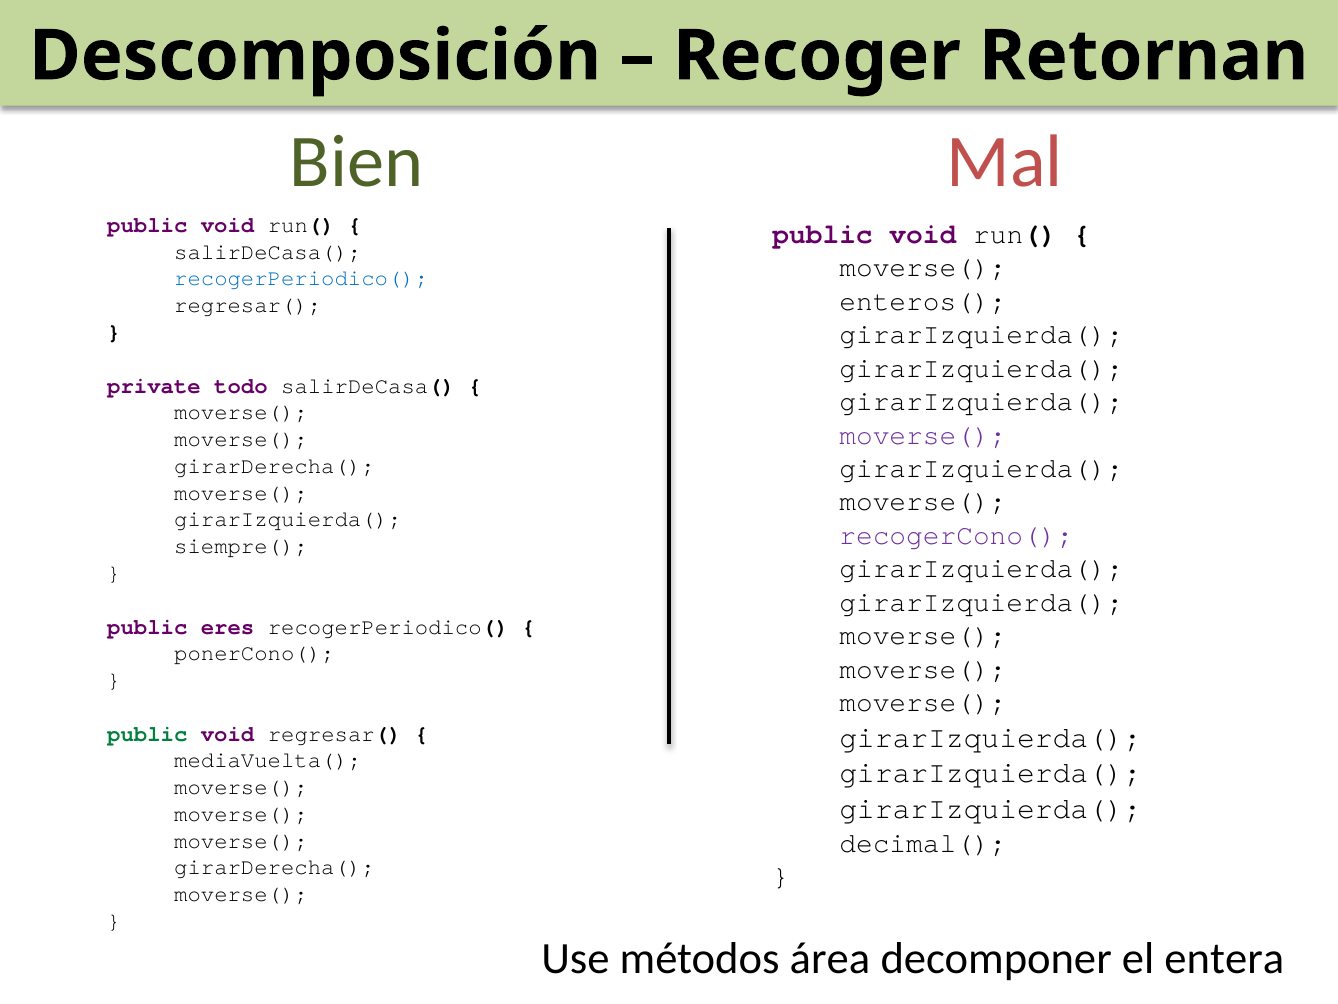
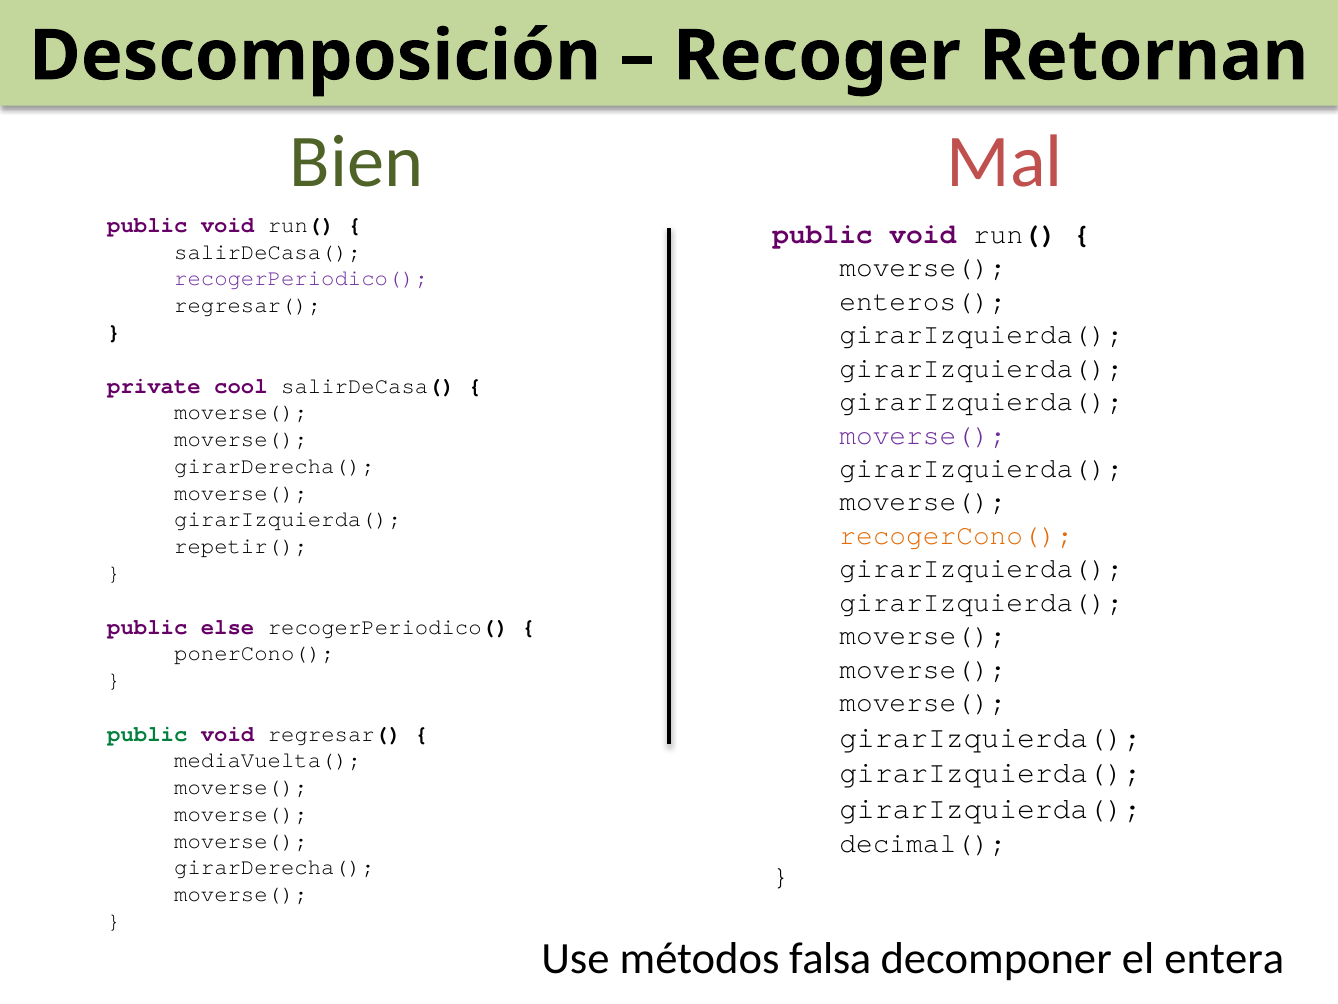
recogerPeriodico( at (301, 278) colour: blue -> purple
todo: todo -> cool
recogerCono( colour: purple -> orange
siempre(: siempre( -> repetir(
eres: eres -> else
área: área -> falsa
